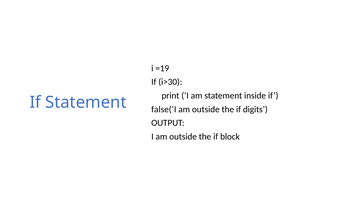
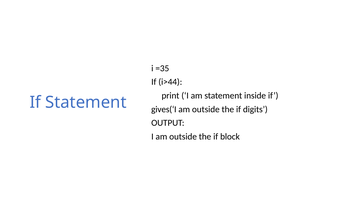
=19: =19 -> =35
i>30: i>30 -> i>44
false(‘I: false(‘I -> gives(‘I
